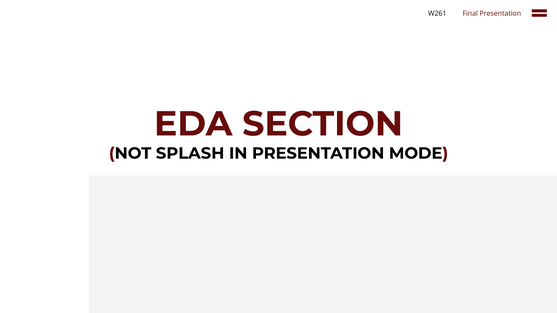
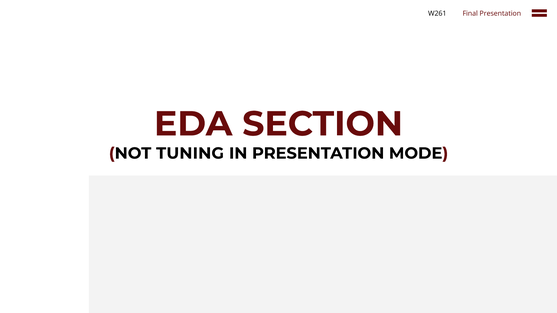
SPLASH: SPLASH -> TUNING
